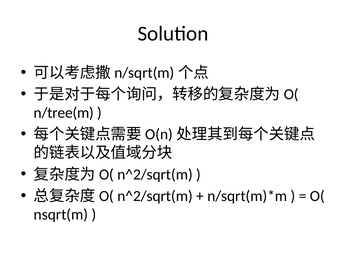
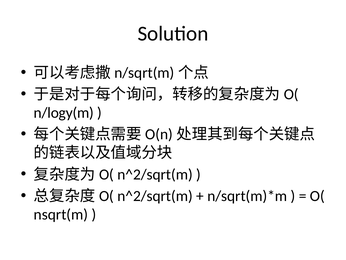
n/tree(m: n/tree(m -> n/logy(m
